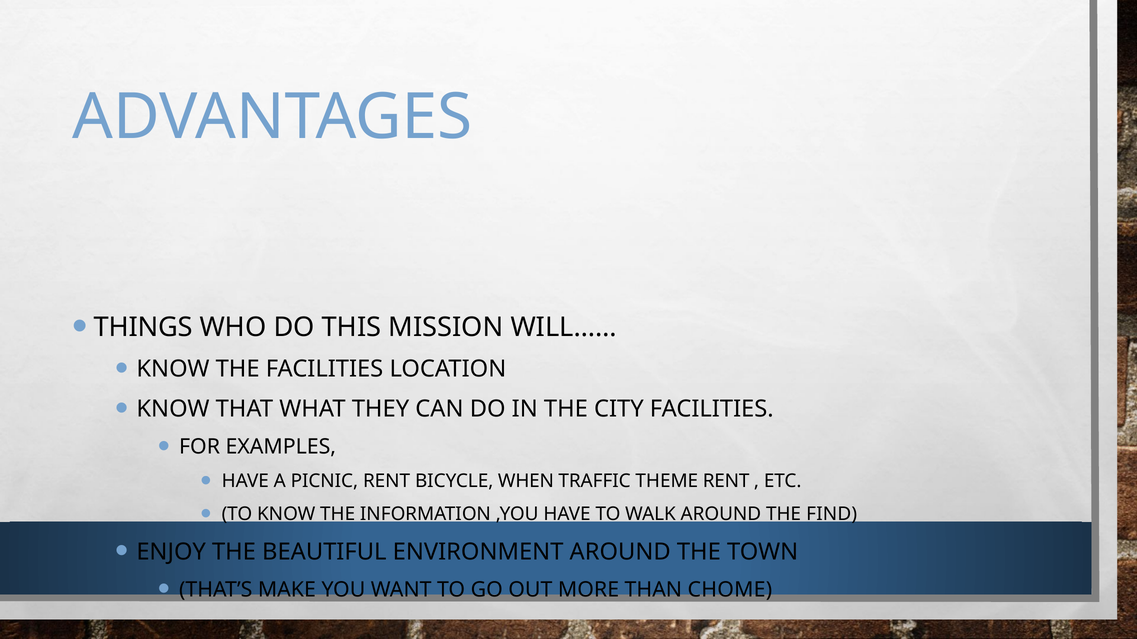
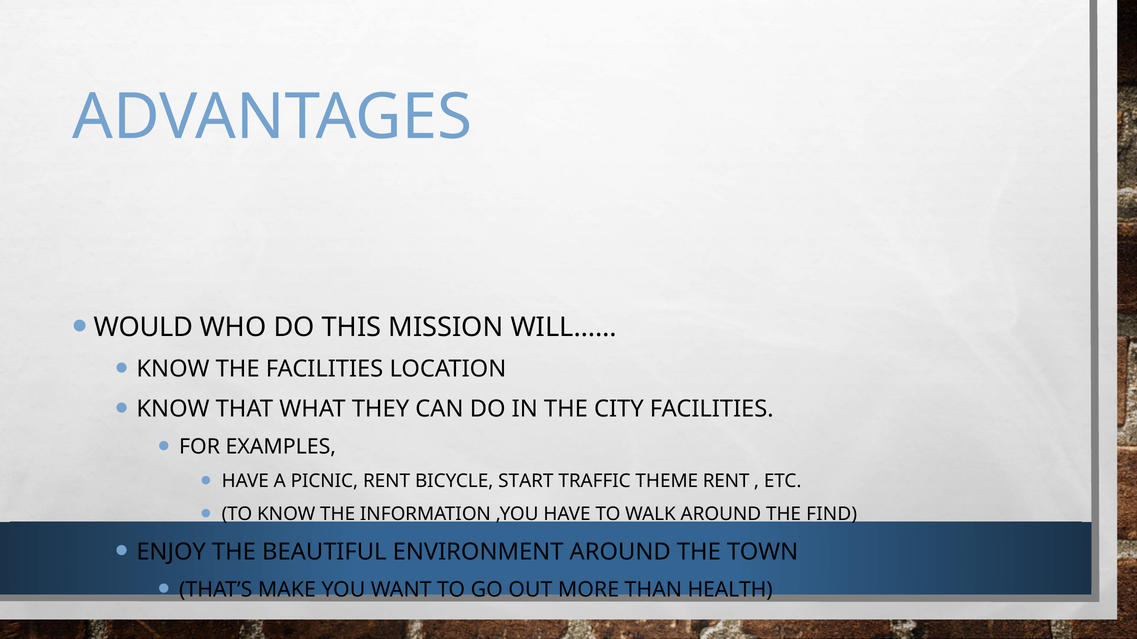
THINGS: THINGS -> WOULD
WHEN: WHEN -> START
CHOME: CHOME -> HEALTH
